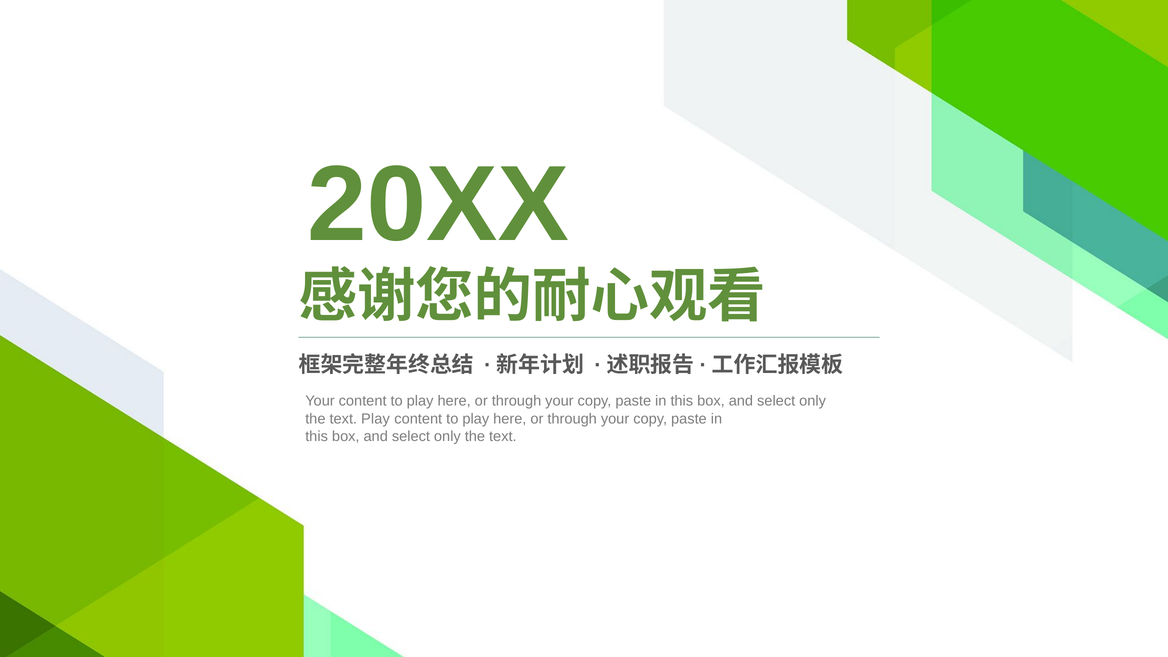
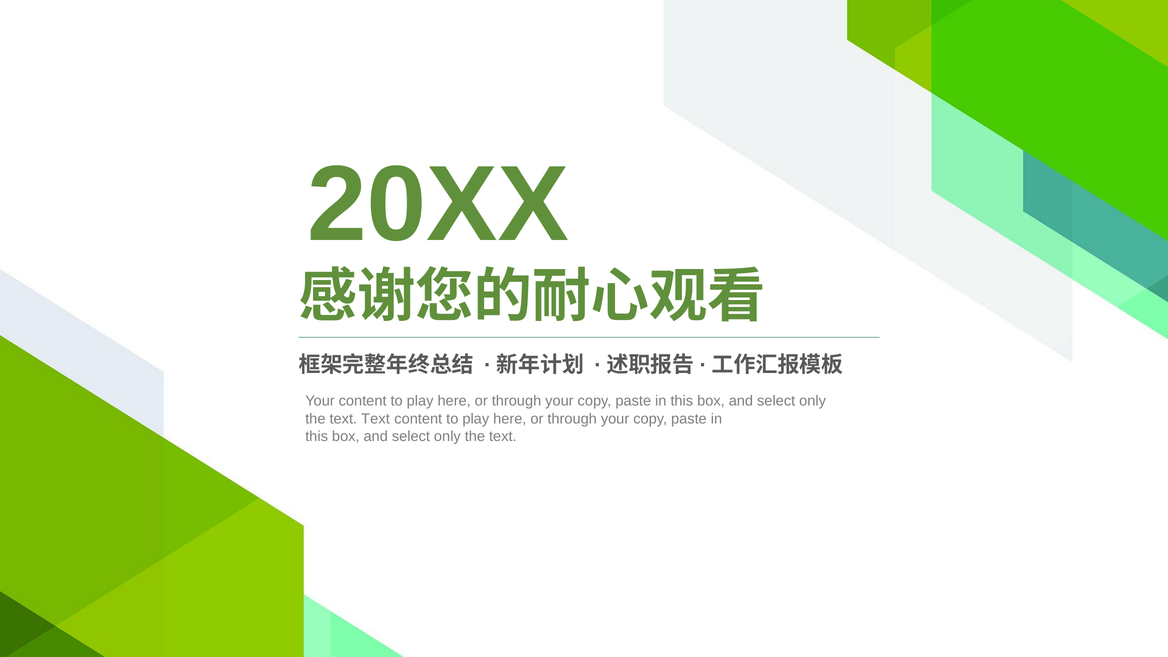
text Play: Play -> Text
